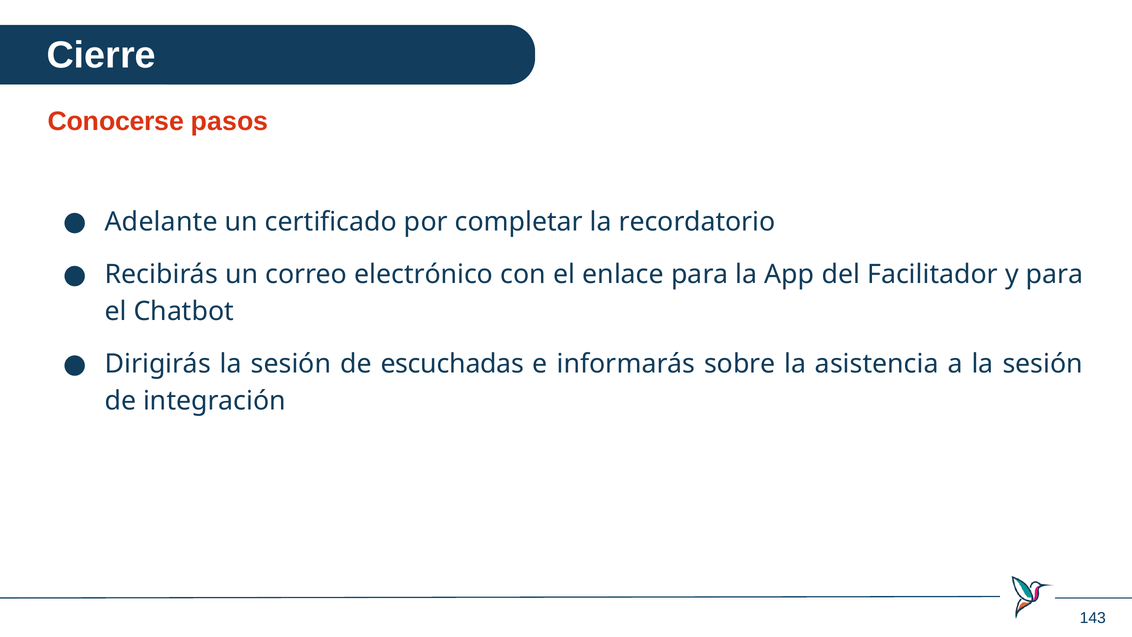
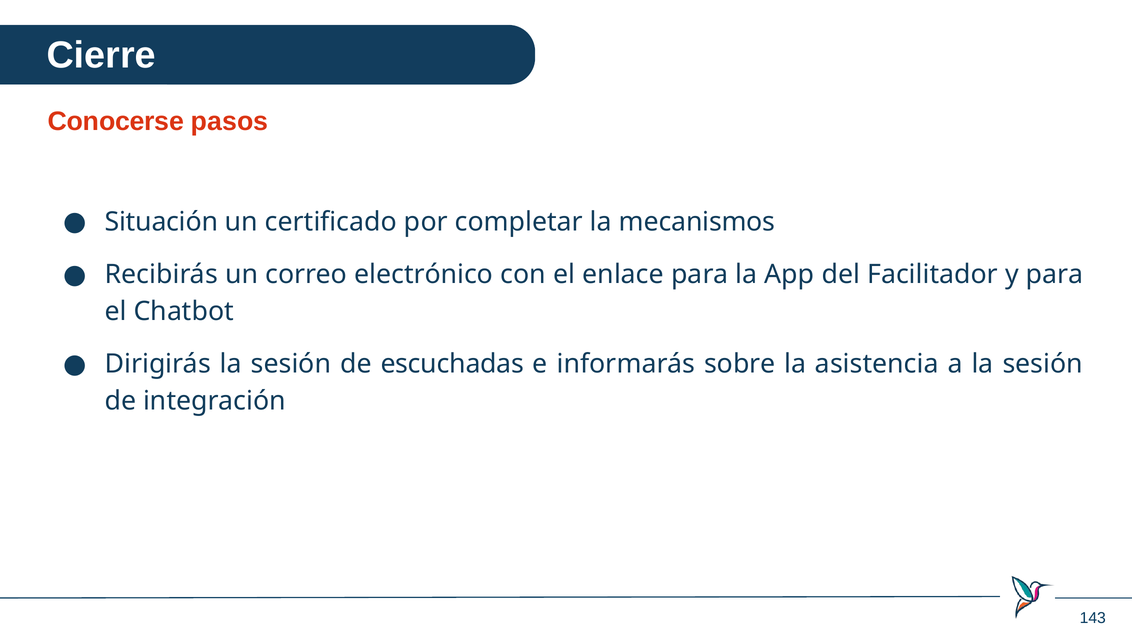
Adelante: Adelante -> Situación
recordatorio: recordatorio -> mecanismos
